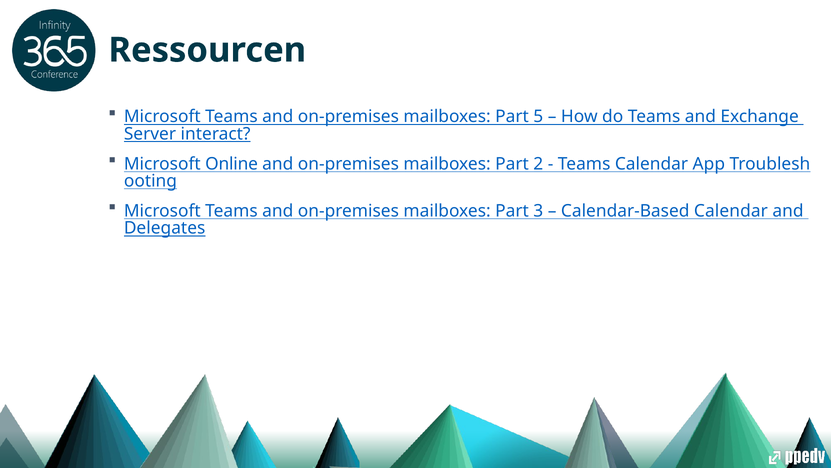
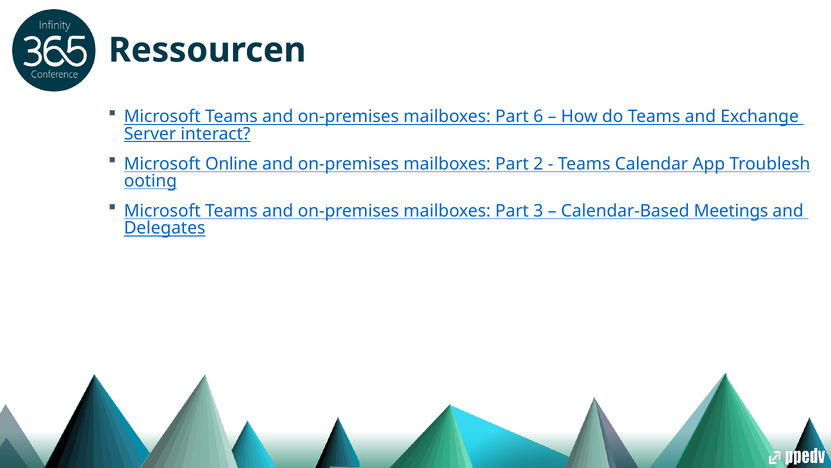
5: 5 -> 6
Calendar-Based Calendar: Calendar -> Meetings
